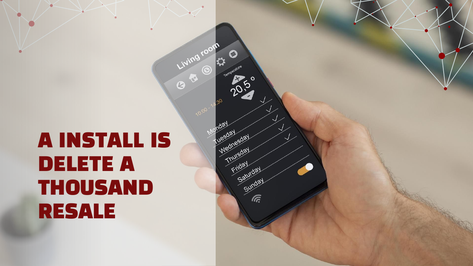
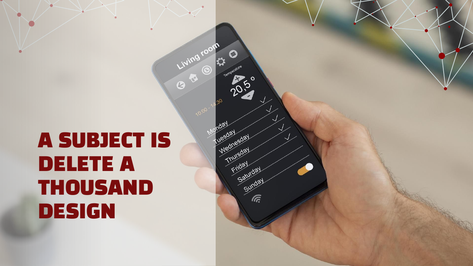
INSTALL: INSTALL -> SUBJECT
RESALE: RESALE -> DESIGN
